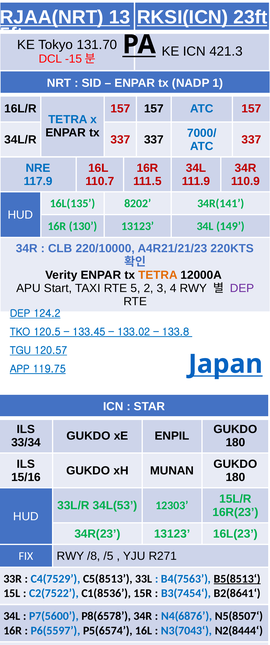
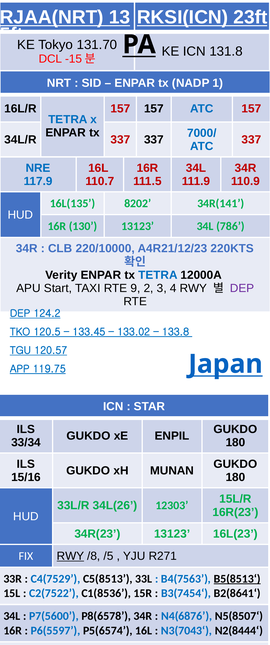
421.3: 421.3 -> 131.8
149: 149 -> 786
A4R21/21/23: A4R21/21/23 -> A4R21/12/23
TETRA at (158, 275) colour: orange -> blue
5: 5 -> 9
34L(53: 34L(53 -> 34L(26
RWY at (70, 557) underline: none -> present
